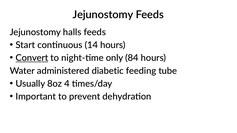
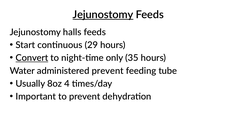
Jejunostomy at (103, 15) underline: none -> present
14: 14 -> 29
84: 84 -> 35
administered diabetic: diabetic -> prevent
